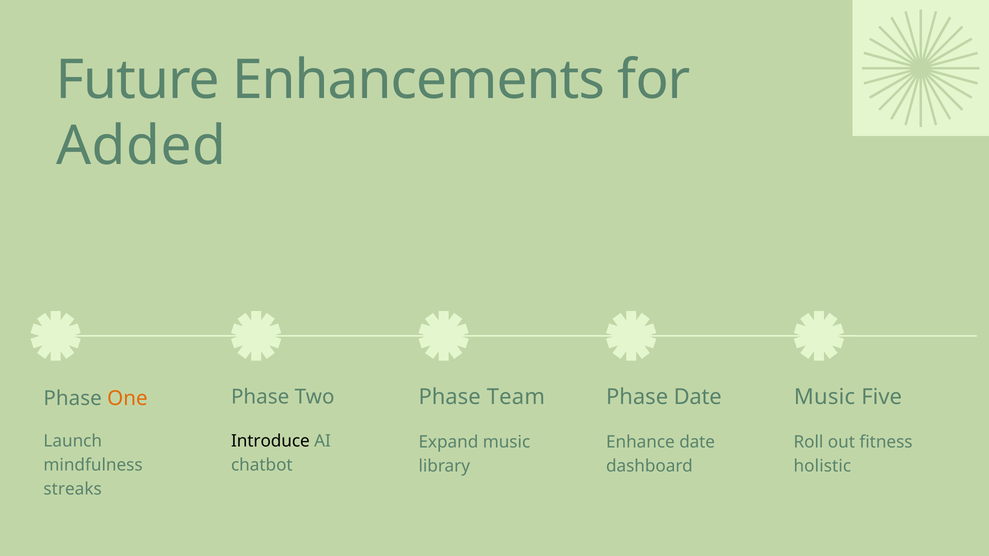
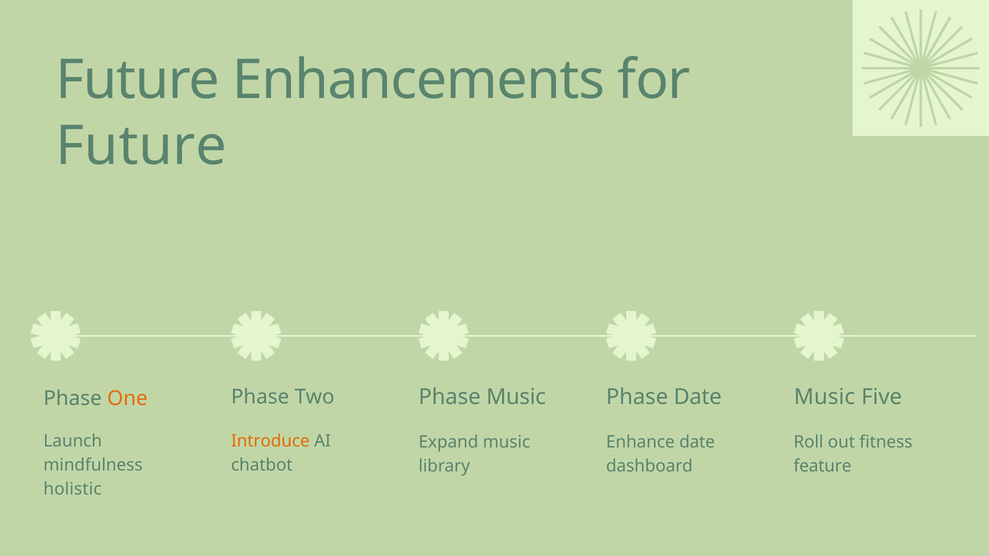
Added at (141, 146): Added -> Future
Phase Team: Team -> Music
Introduce colour: black -> orange
holistic: holistic -> feature
streaks: streaks -> holistic
